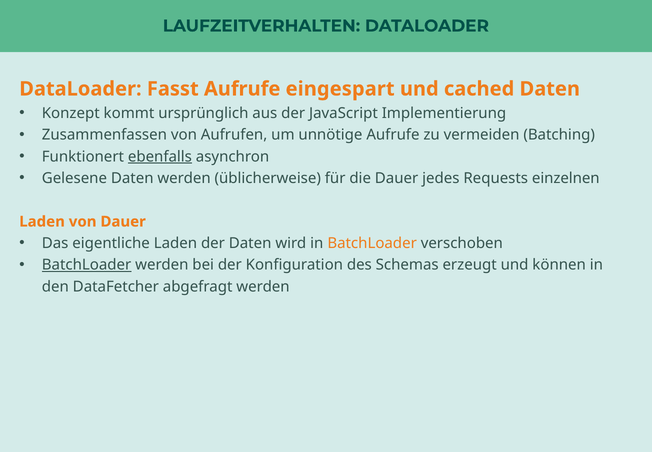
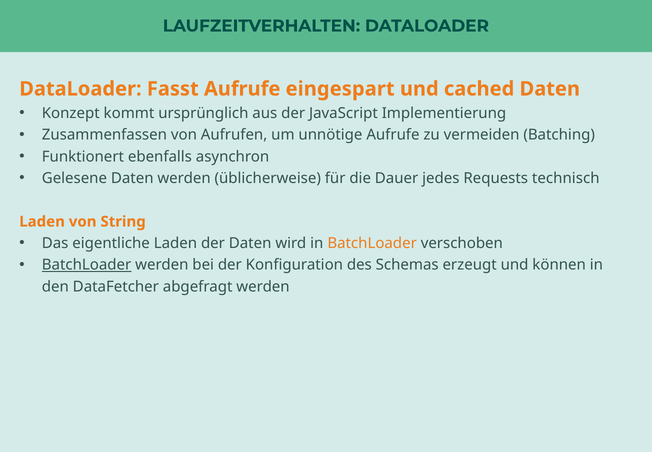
ebenfalls underline: present -> none
einzelnen: einzelnen -> technisch
von Dauer: Dauer -> String
